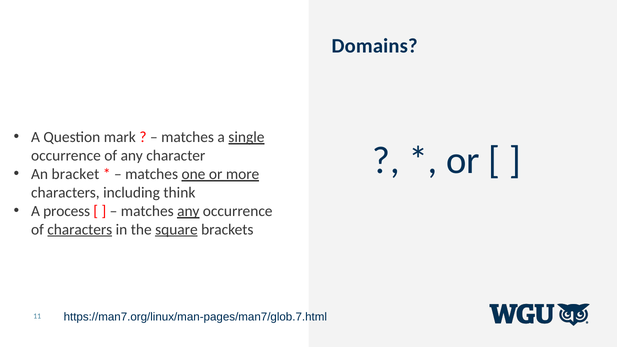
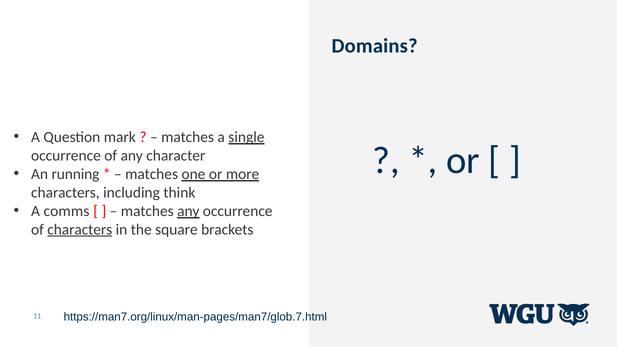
bracket: bracket -> running
process: process -> comms
square underline: present -> none
